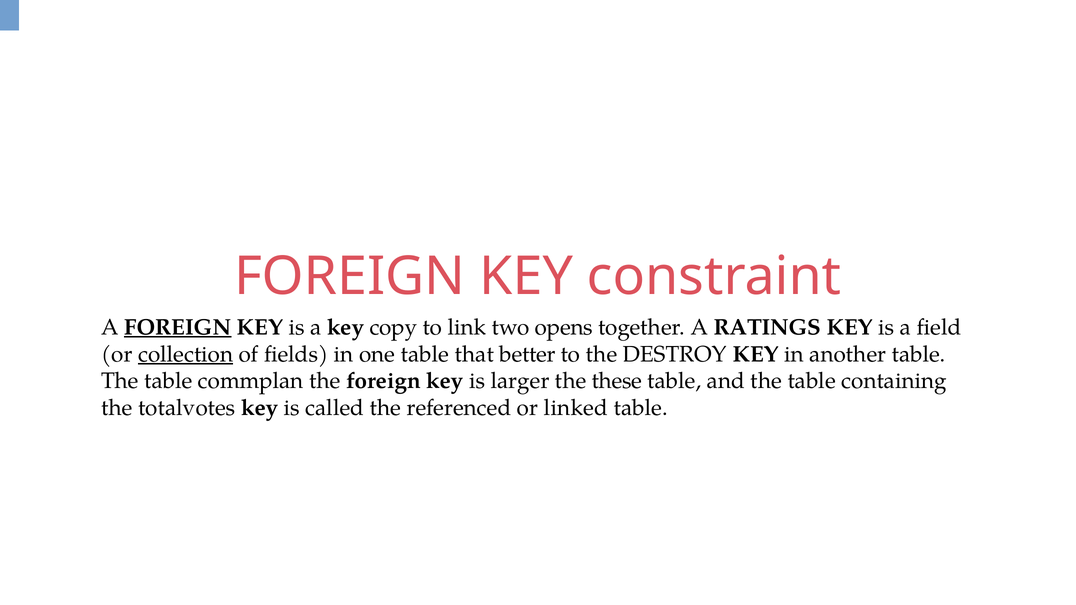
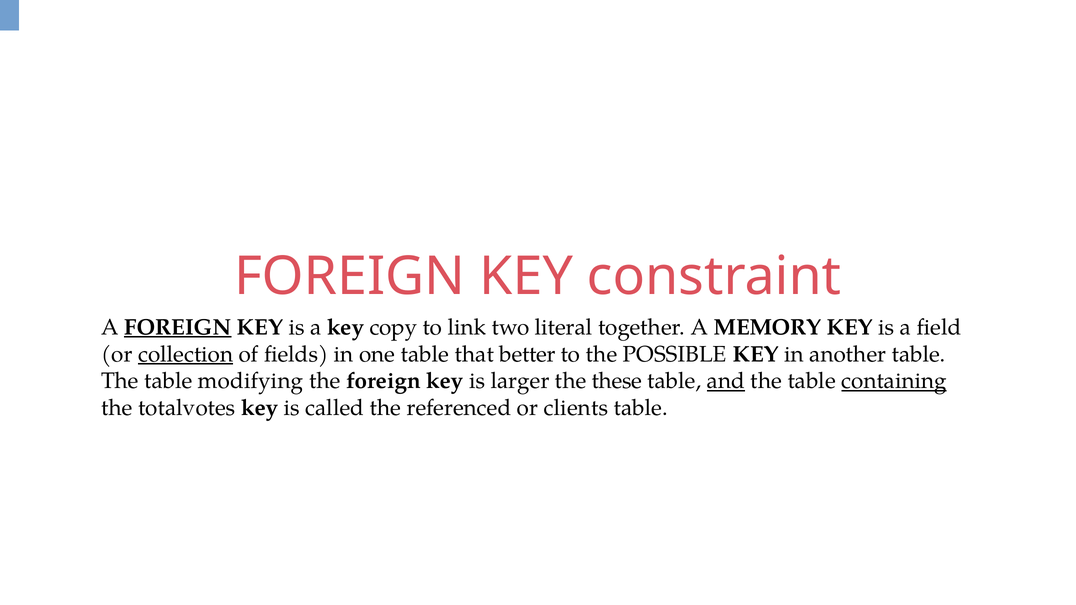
opens: opens -> literal
RATINGS: RATINGS -> MEMORY
DESTROY: DESTROY -> POSSIBLE
commplan: commplan -> modifying
and underline: none -> present
containing underline: none -> present
linked: linked -> clients
